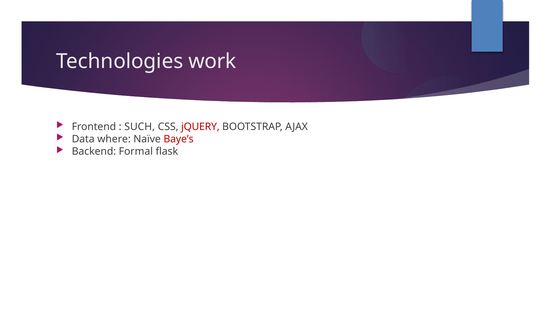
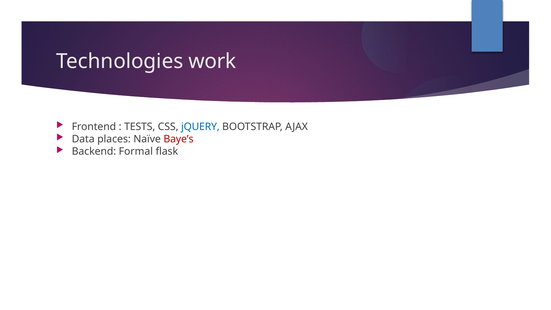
SUCH: SUCH -> TESTS
jQUERY colour: red -> blue
where: where -> places
